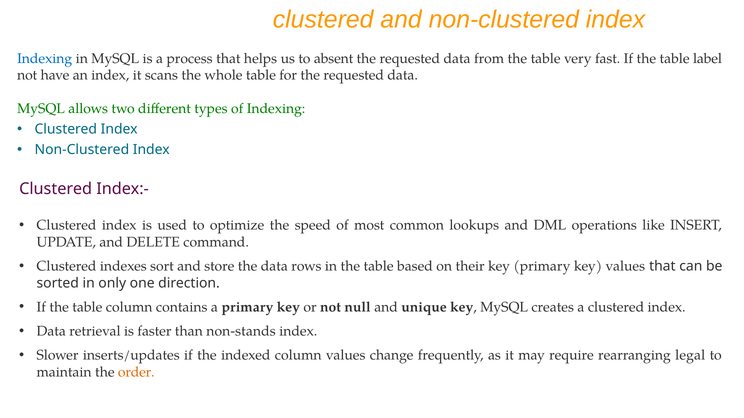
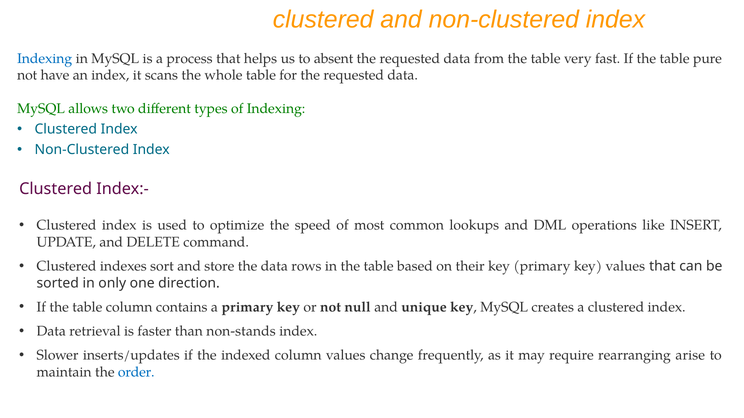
label: label -> pure
legal: legal -> arise
order colour: orange -> blue
